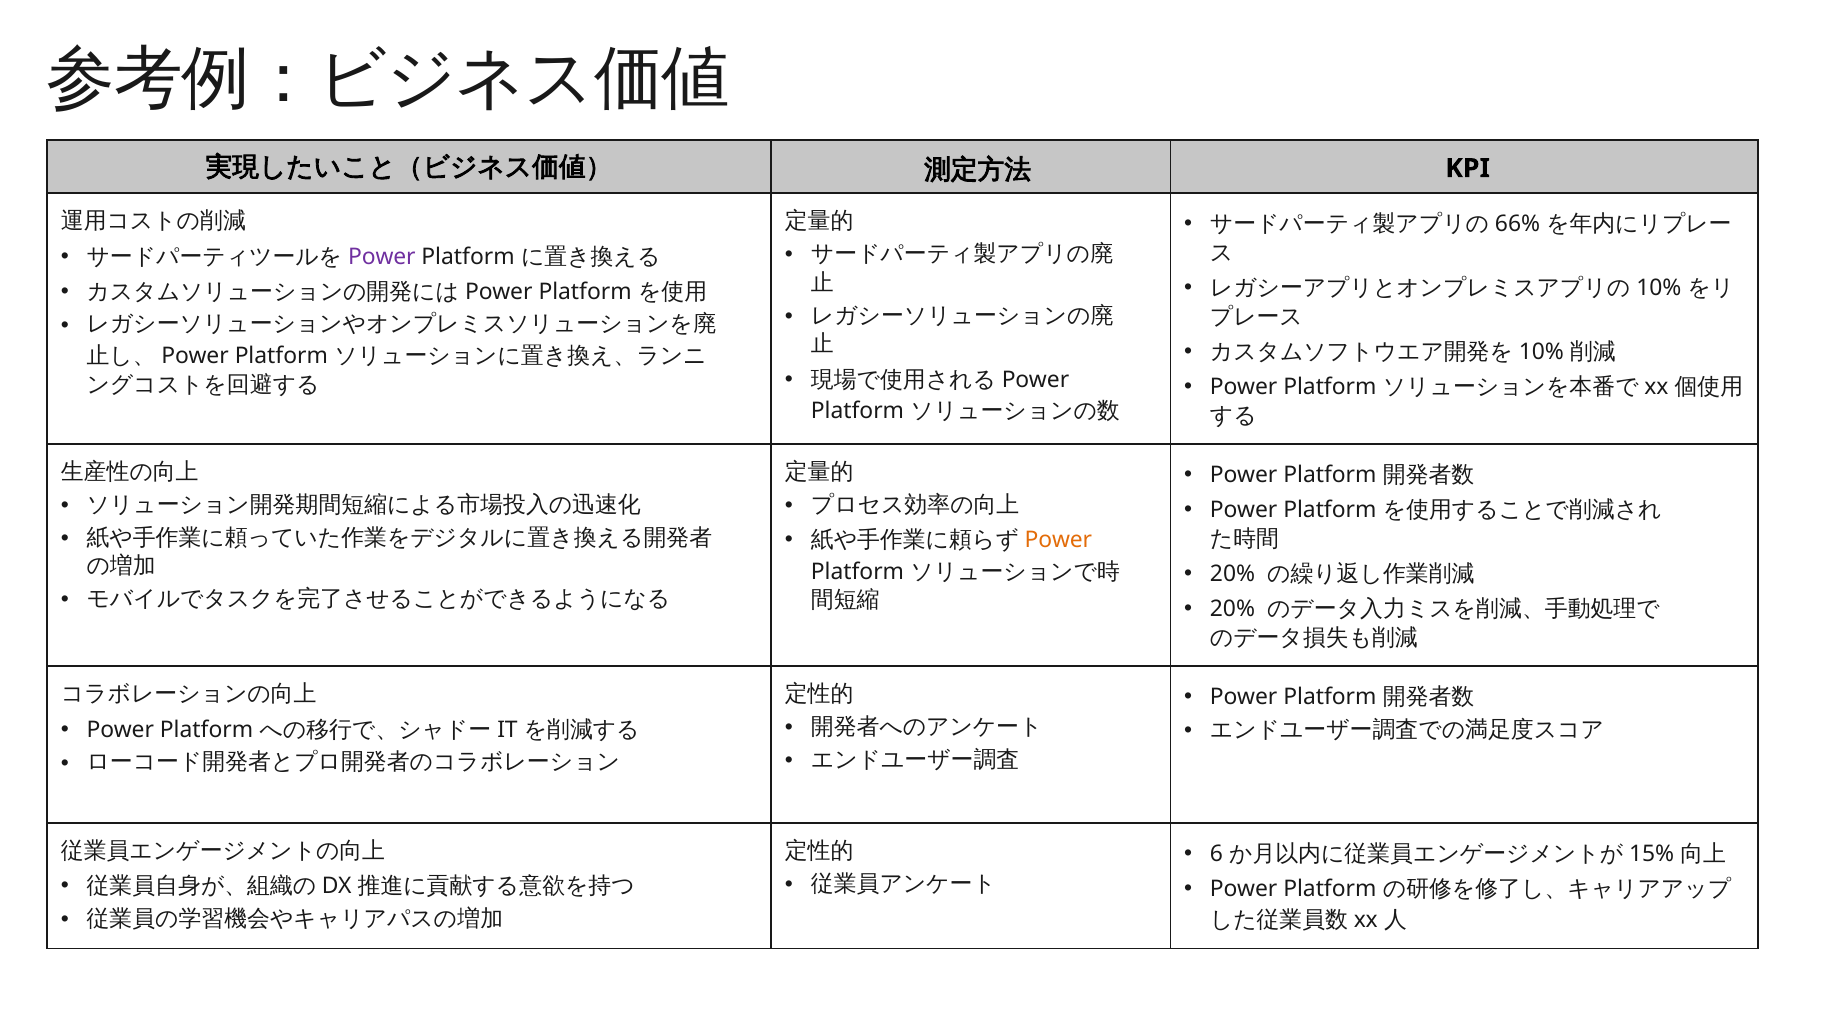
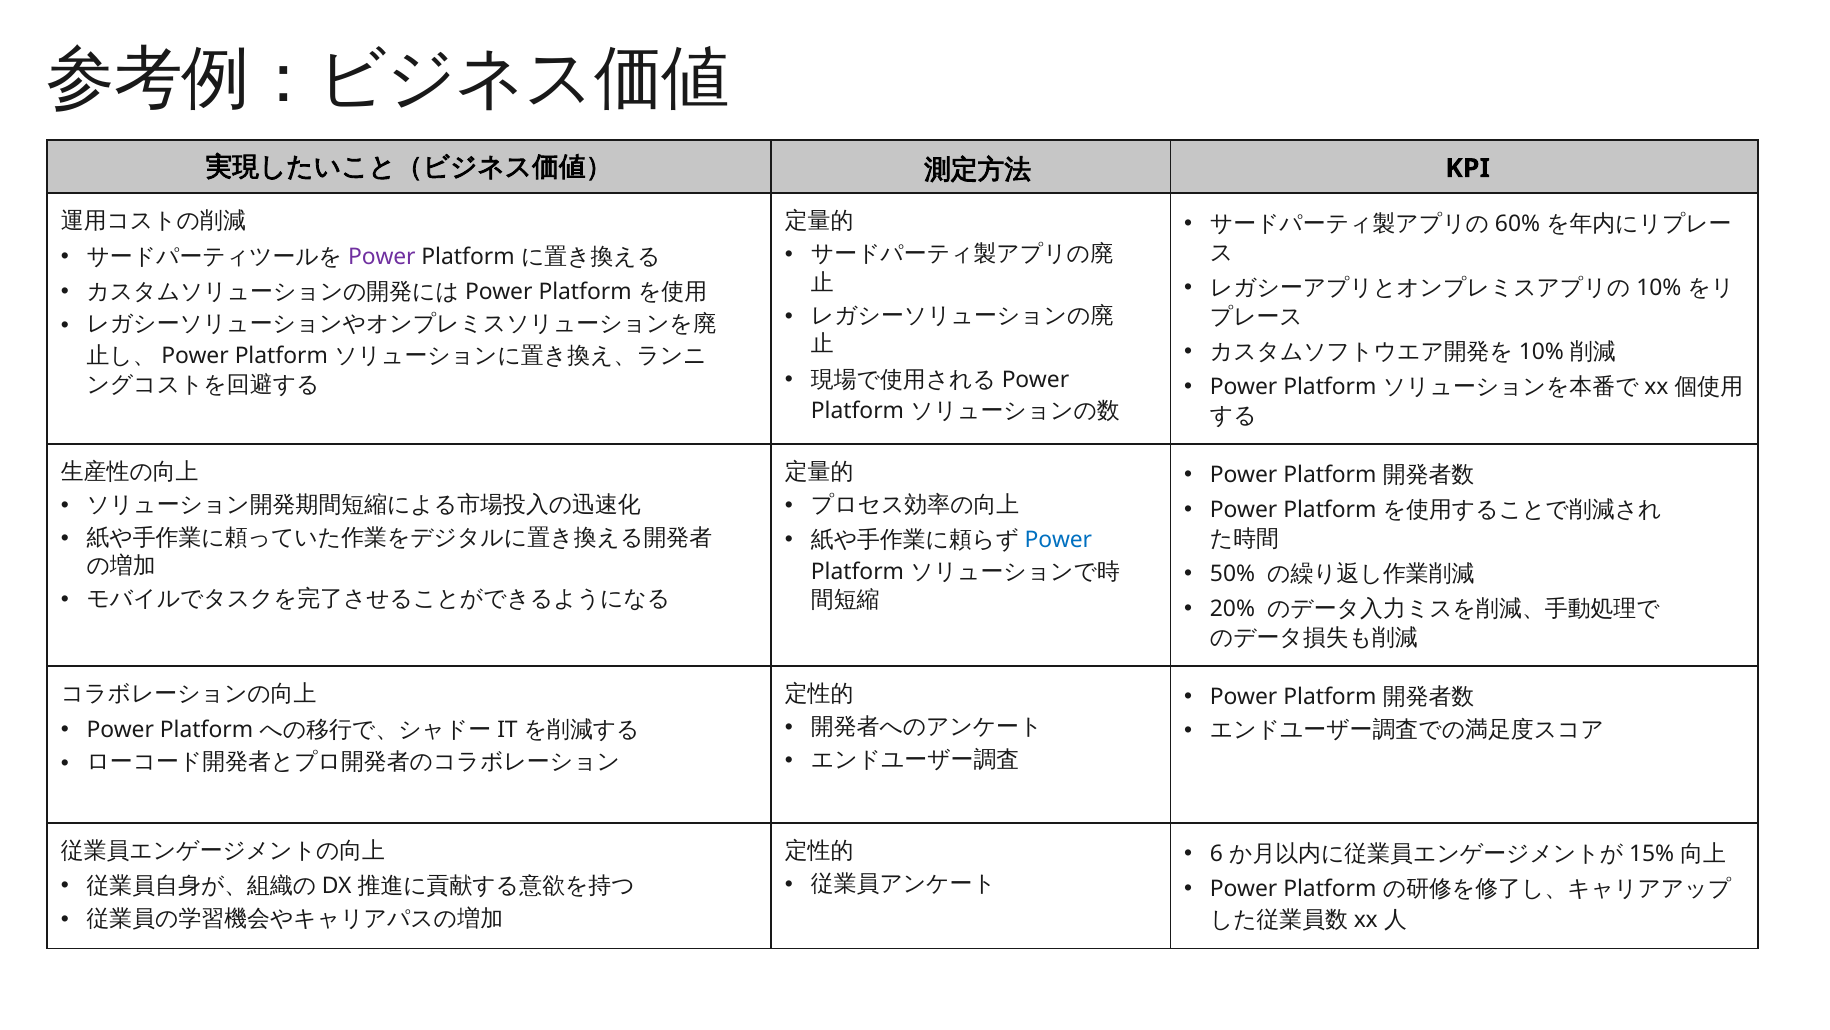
66%: 66% -> 60%
Power at (1058, 540) colour: orange -> blue
20% at (1232, 574): 20% -> 50%
